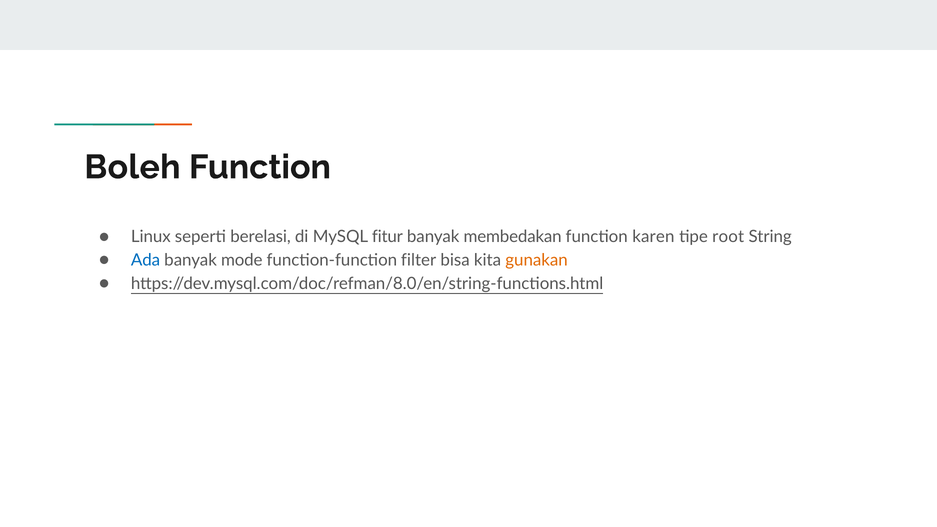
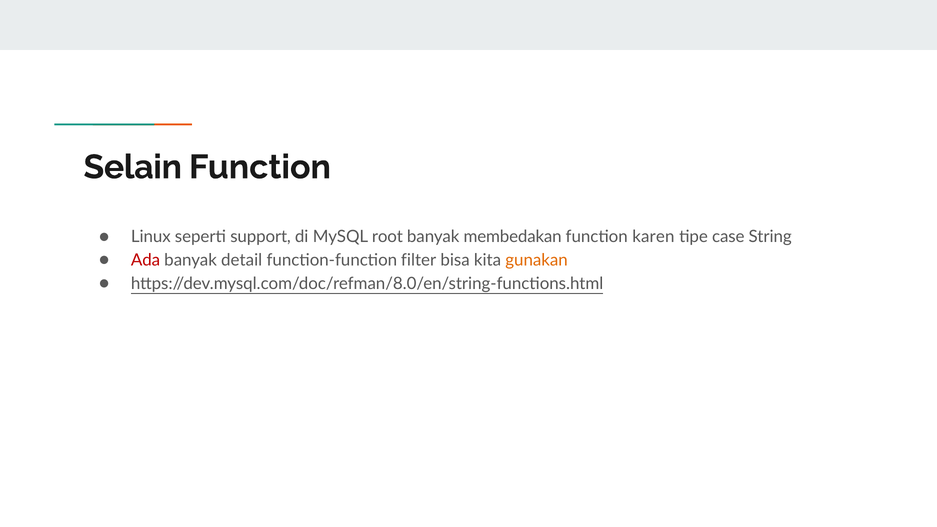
Boleh: Boleh -> Selain
berelasi: berelasi -> support
fitur: fitur -> root
root: root -> case
Ada colour: blue -> red
mode: mode -> detail
